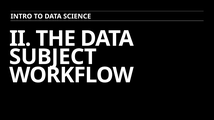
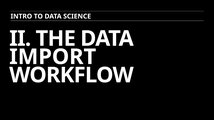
SUBJECT: SUBJECT -> IMPORT
